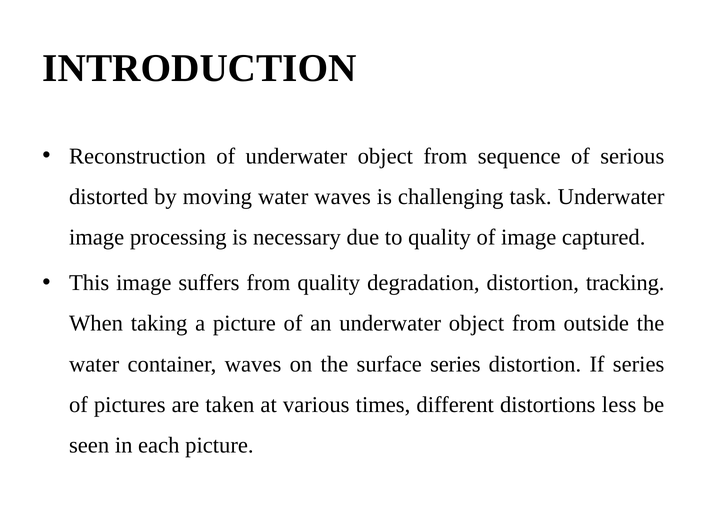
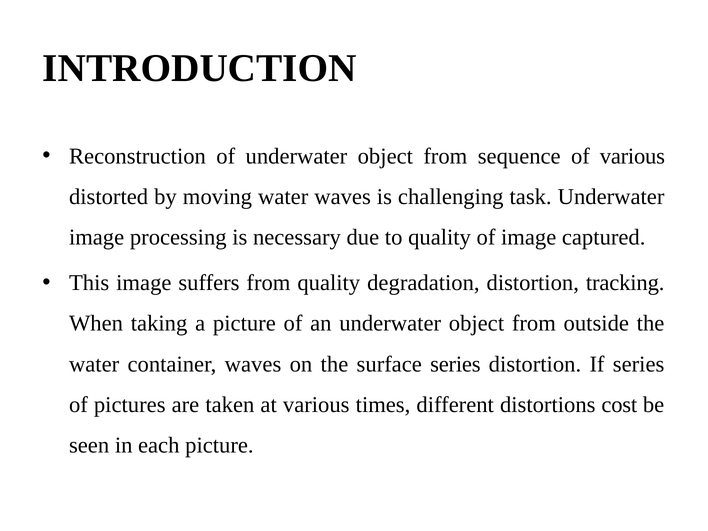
of serious: serious -> various
less: less -> cost
